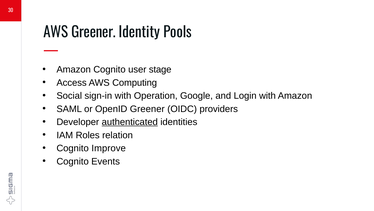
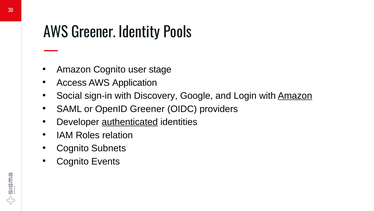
Computing: Computing -> Application
Operation: Operation -> Discovery
Amazon at (295, 96) underline: none -> present
Improve: Improve -> Subnets
